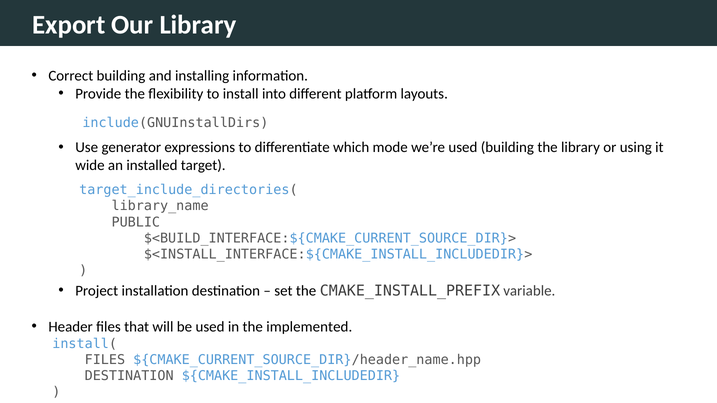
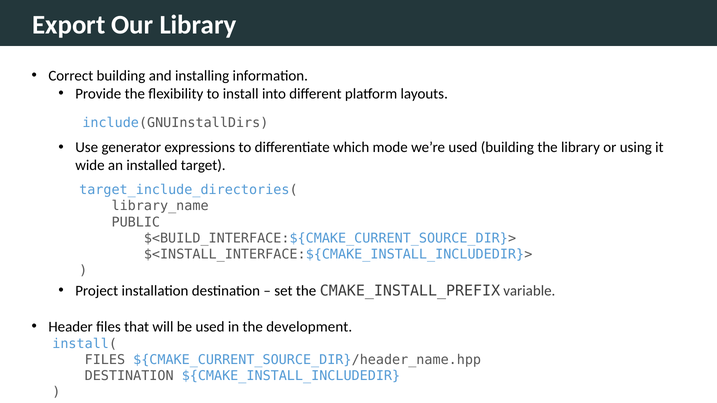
implemented: implemented -> development
